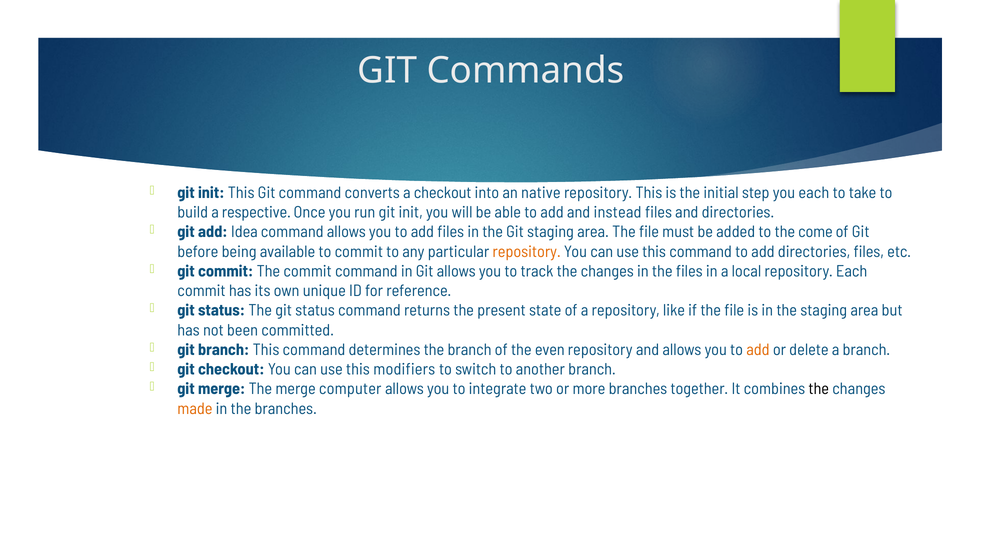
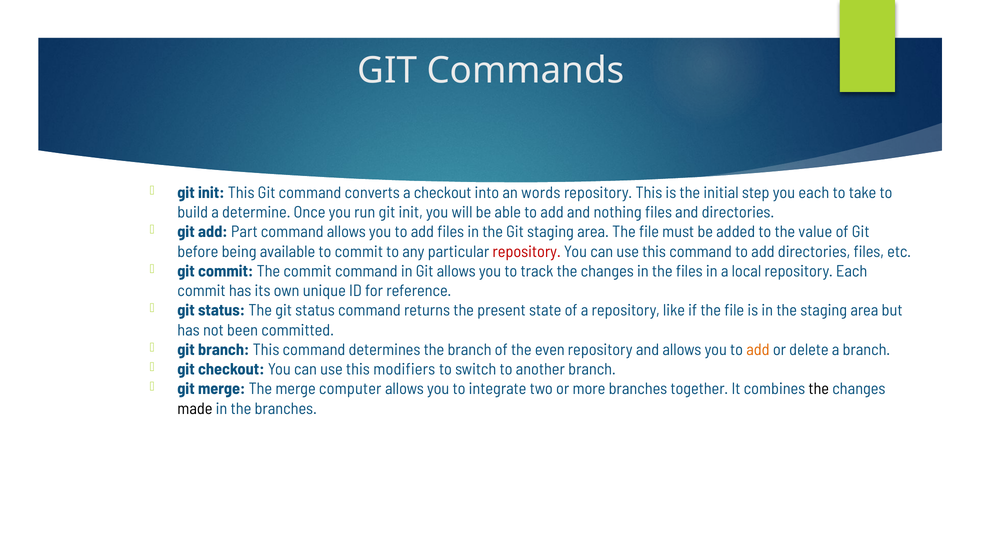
native: native -> words
respective: respective -> determine
instead: instead -> nothing
Idea: Idea -> Part
come: come -> value
repository at (527, 252) colour: orange -> red
made colour: orange -> black
